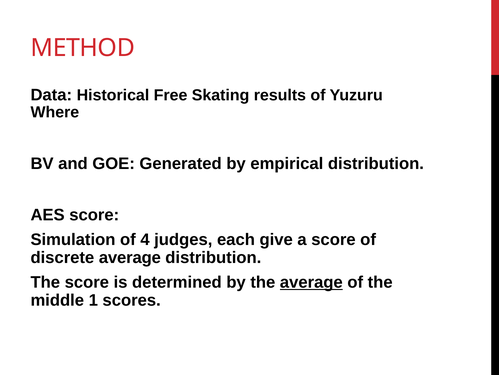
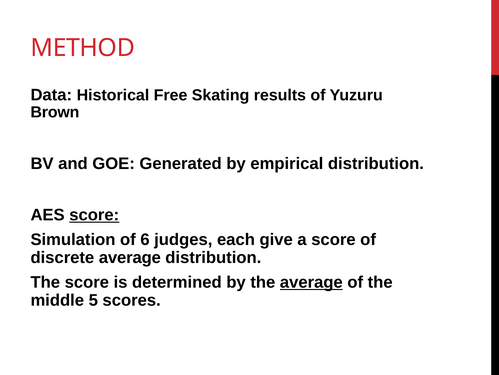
Where: Where -> Brown
score at (94, 215) underline: none -> present
4: 4 -> 6
1: 1 -> 5
